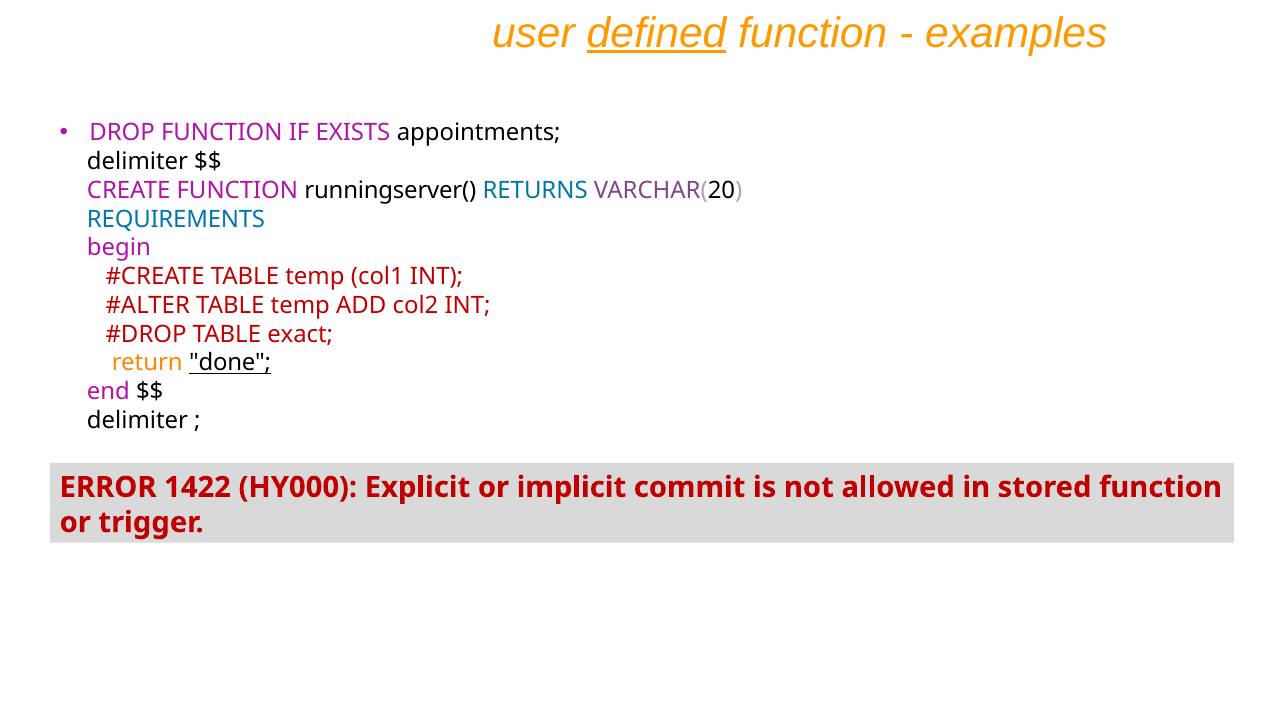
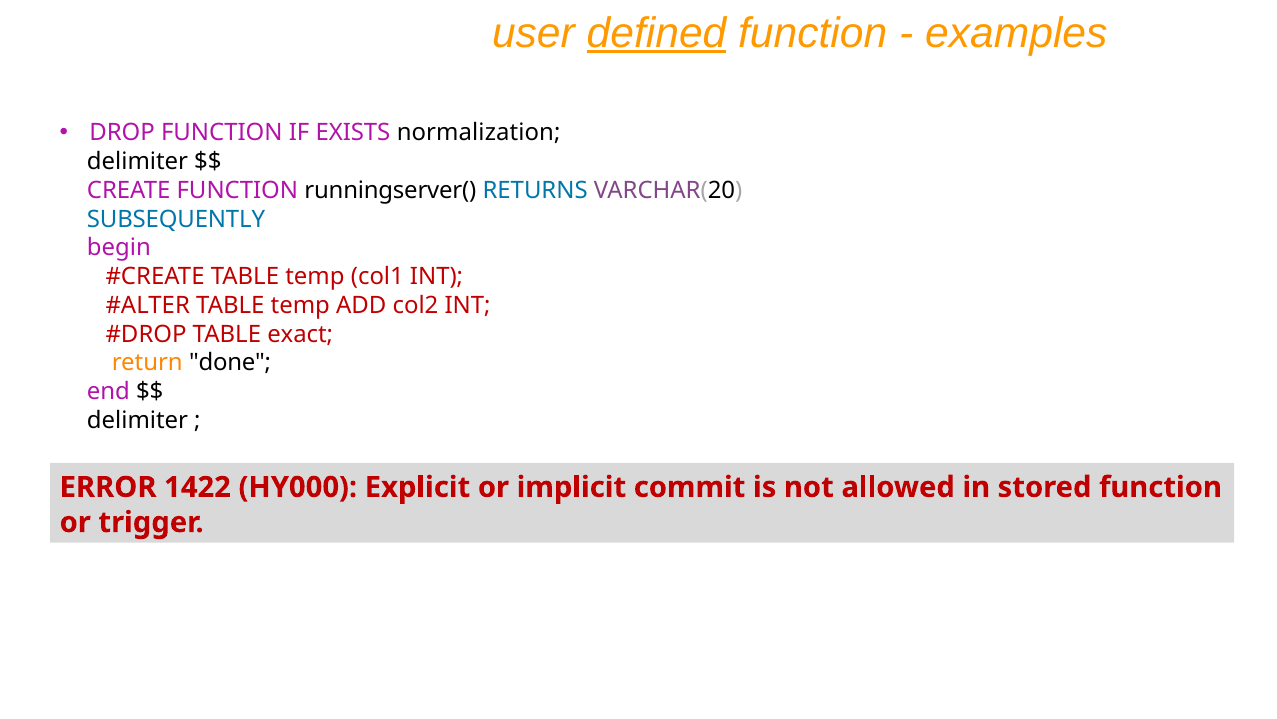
appointments: appointments -> normalization
REQUIREMENTS: REQUIREMENTS -> SUBSEQUENTLY
done underline: present -> none
